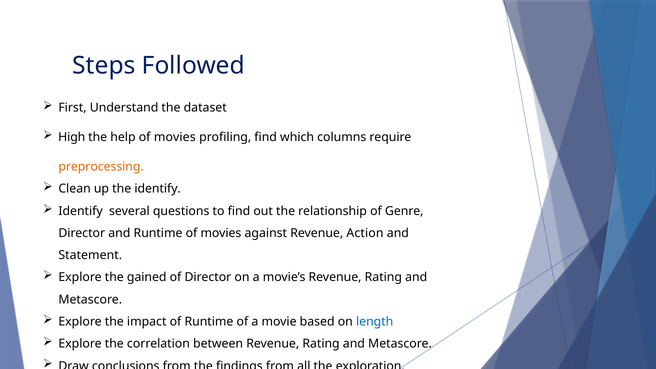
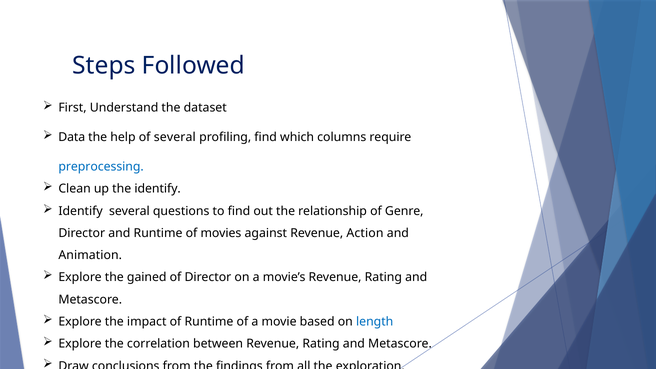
High: High -> Data
help of movies: movies -> several
preprocessing colour: orange -> blue
Statement: Statement -> Animation
